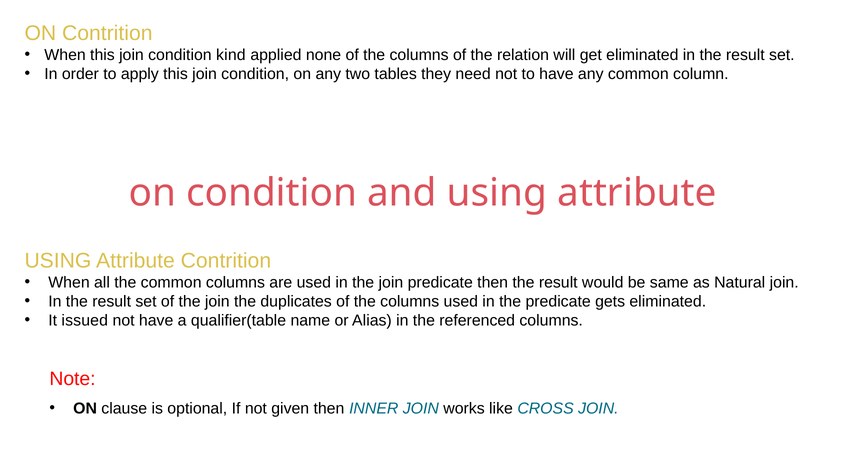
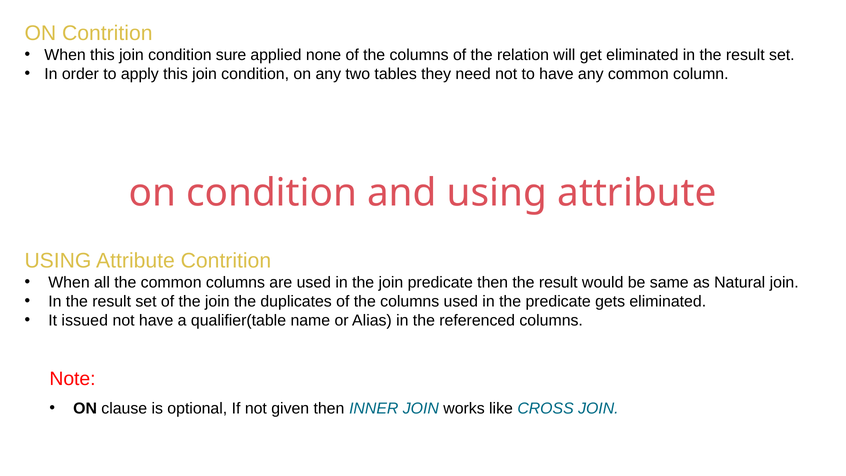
kind: kind -> sure
